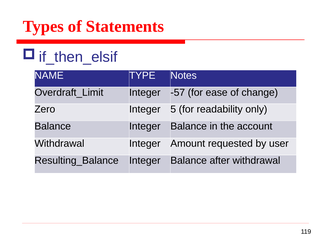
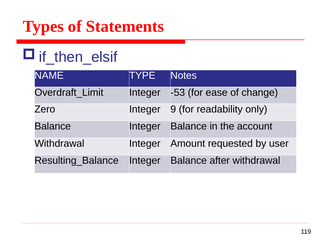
-57: -57 -> -53
5: 5 -> 9
